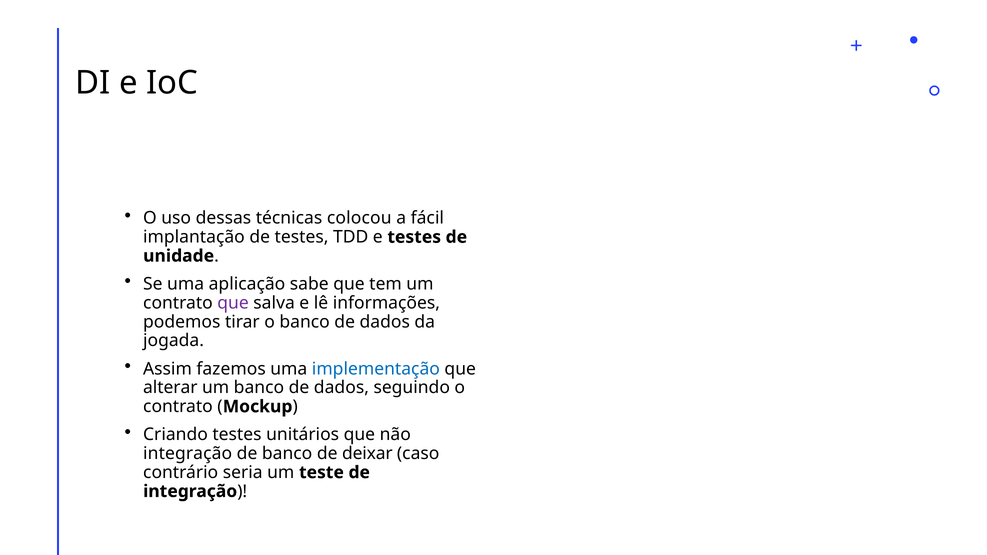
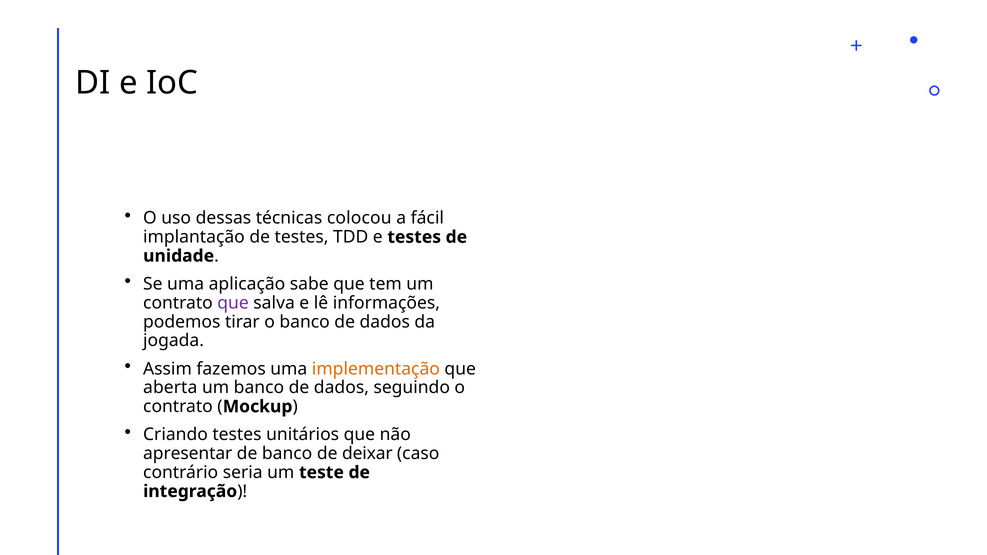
implementação colour: blue -> orange
alterar: alterar -> aberta
integração at (188, 454): integração -> apresentar
